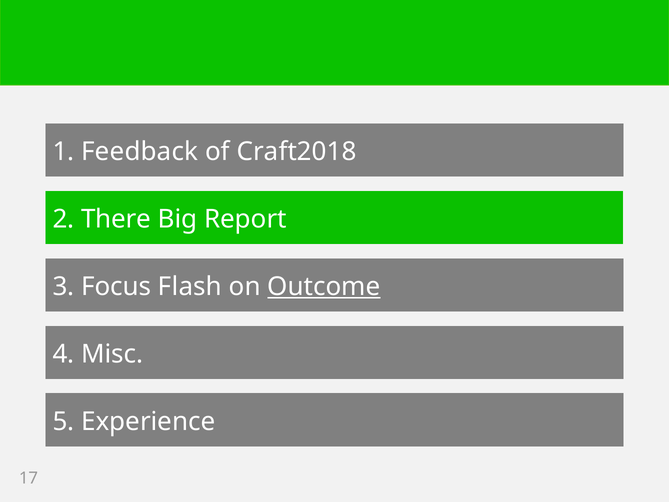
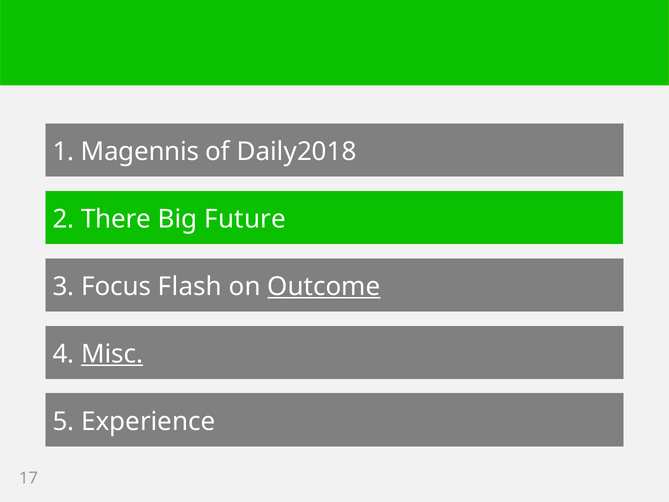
Feedback: Feedback -> Magennis
Craft2018: Craft2018 -> Daily2018
Report: Report -> Future
Misc underline: none -> present
